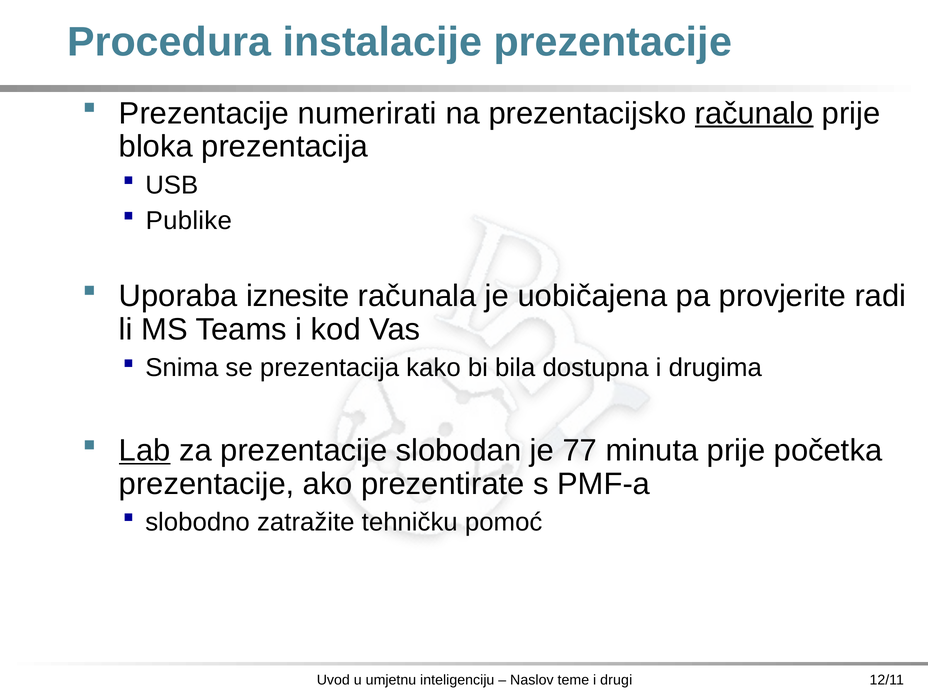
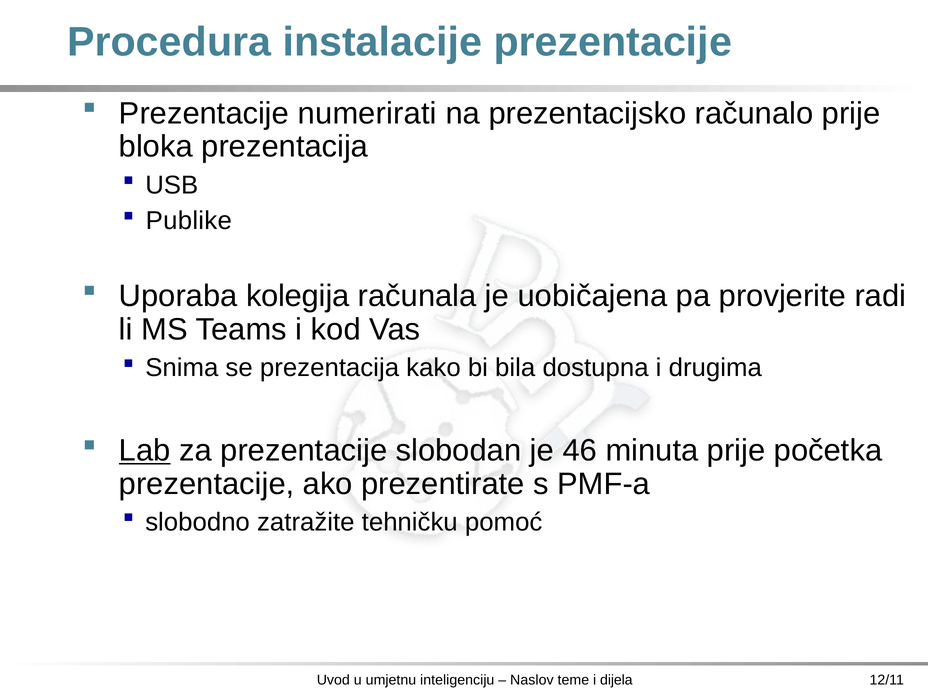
računalo underline: present -> none
iznesite: iznesite -> kolegija
77: 77 -> 46
drugi: drugi -> dijela
